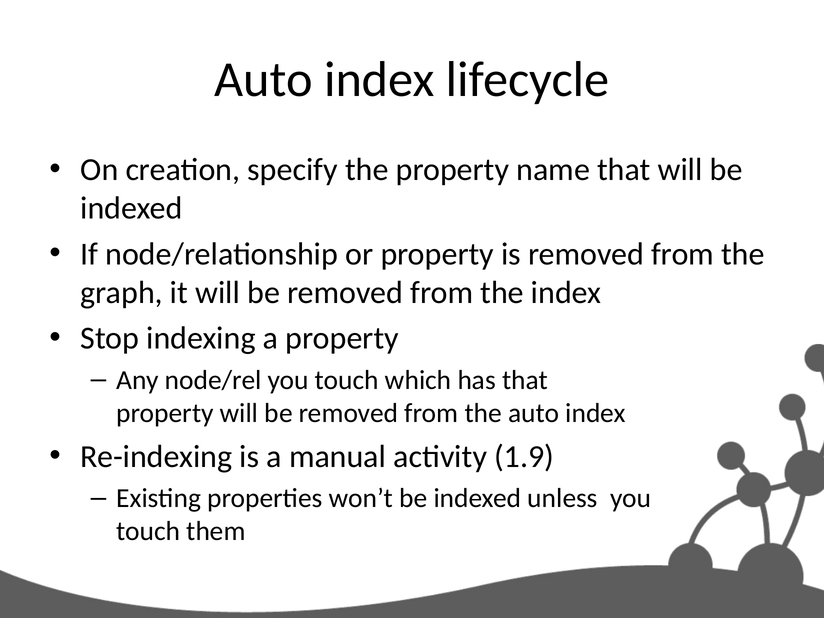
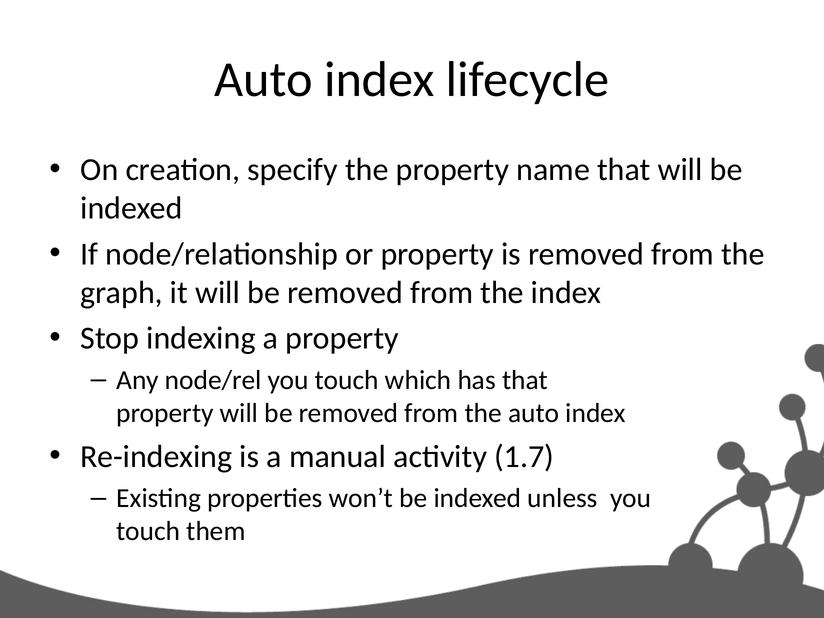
1.9: 1.9 -> 1.7
